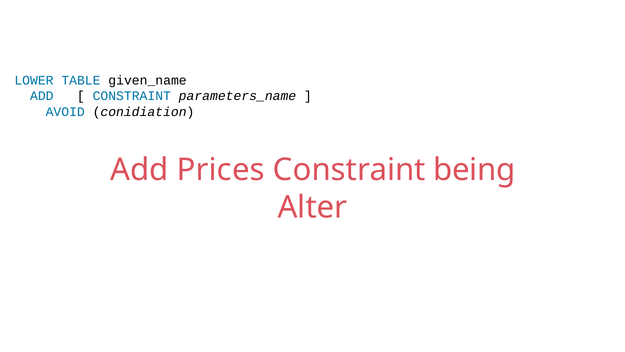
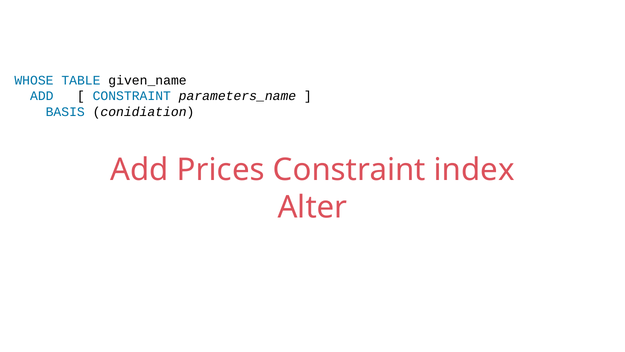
LOWER: LOWER -> WHOSE
AVOID: AVOID -> BASIS
being: being -> index
